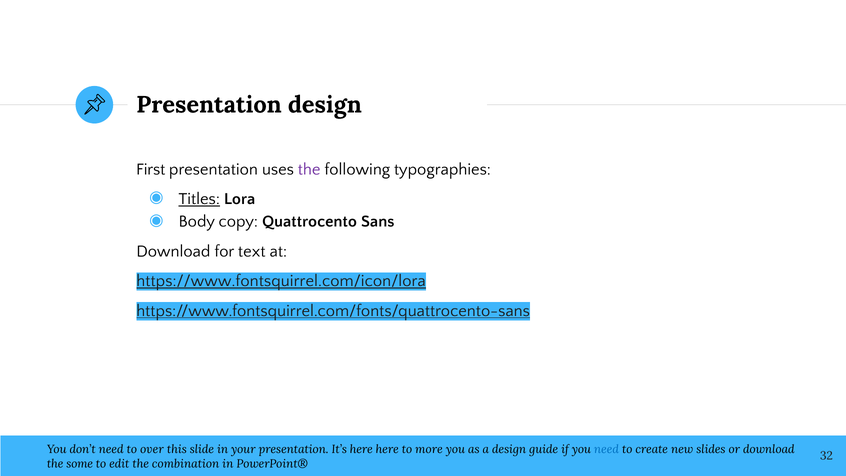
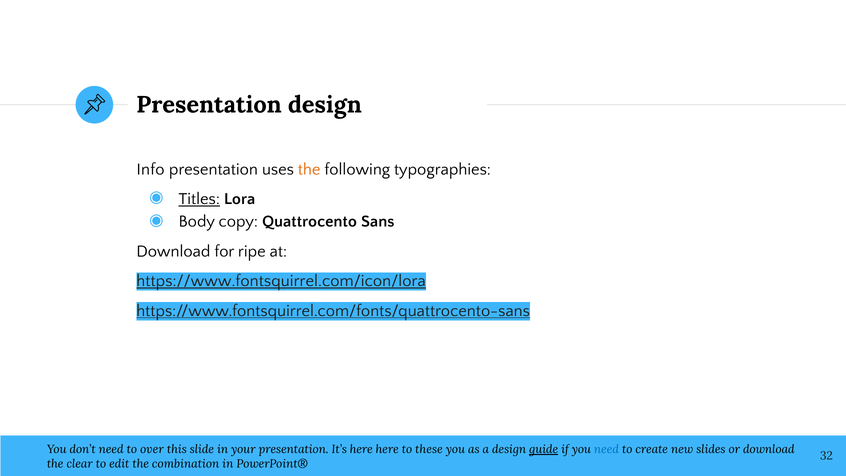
First: First -> Info
the at (309, 169) colour: purple -> orange
text: text -> ripe
more: more -> these
guide underline: none -> present
some: some -> clear
